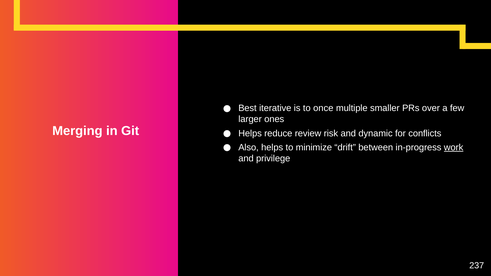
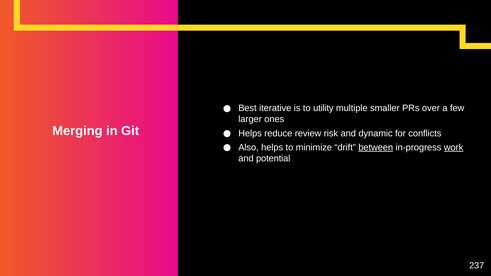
once: once -> utility
between underline: none -> present
privilege: privilege -> potential
